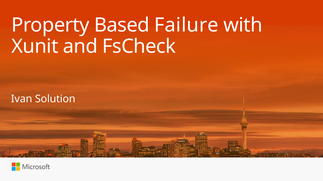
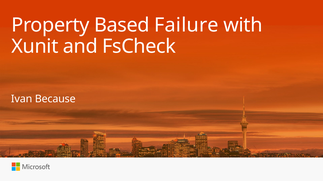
Solution: Solution -> Because
